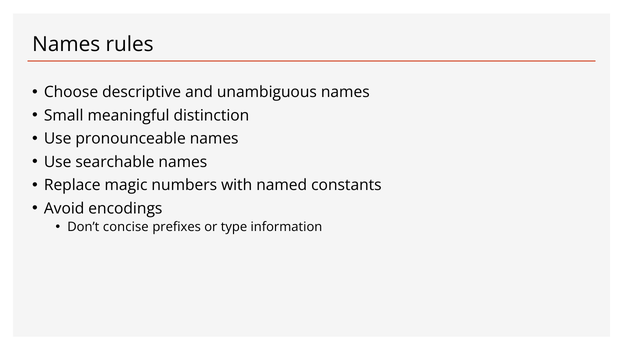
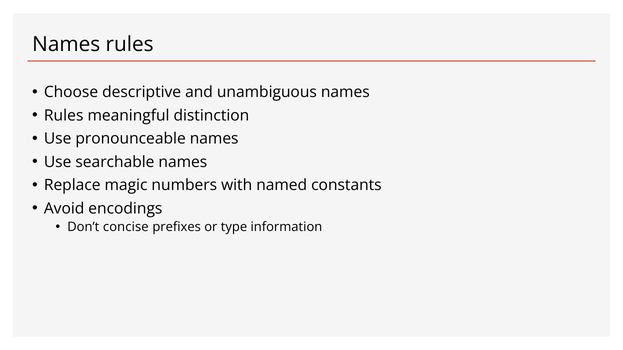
Small at (64, 116): Small -> Rules
